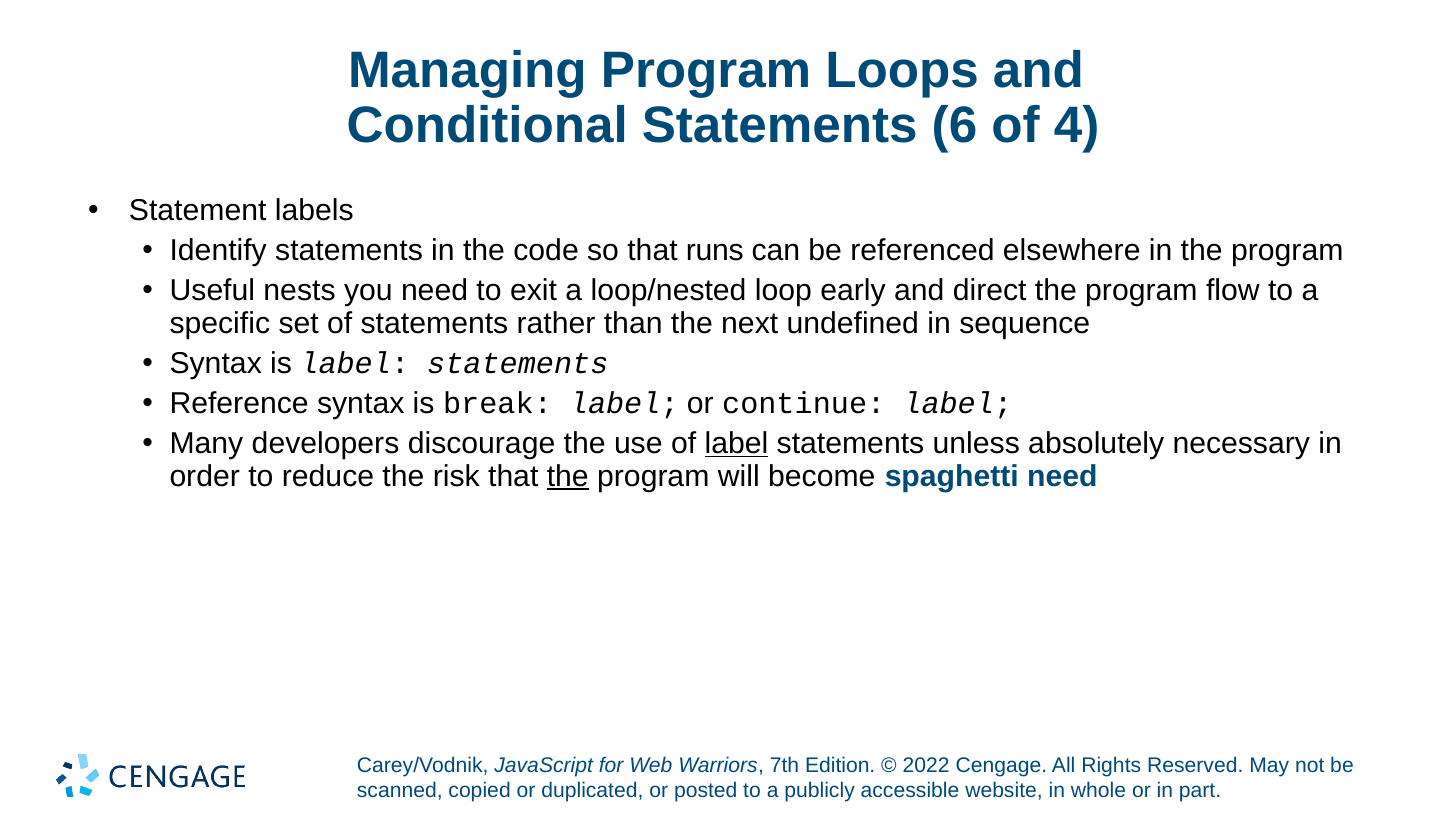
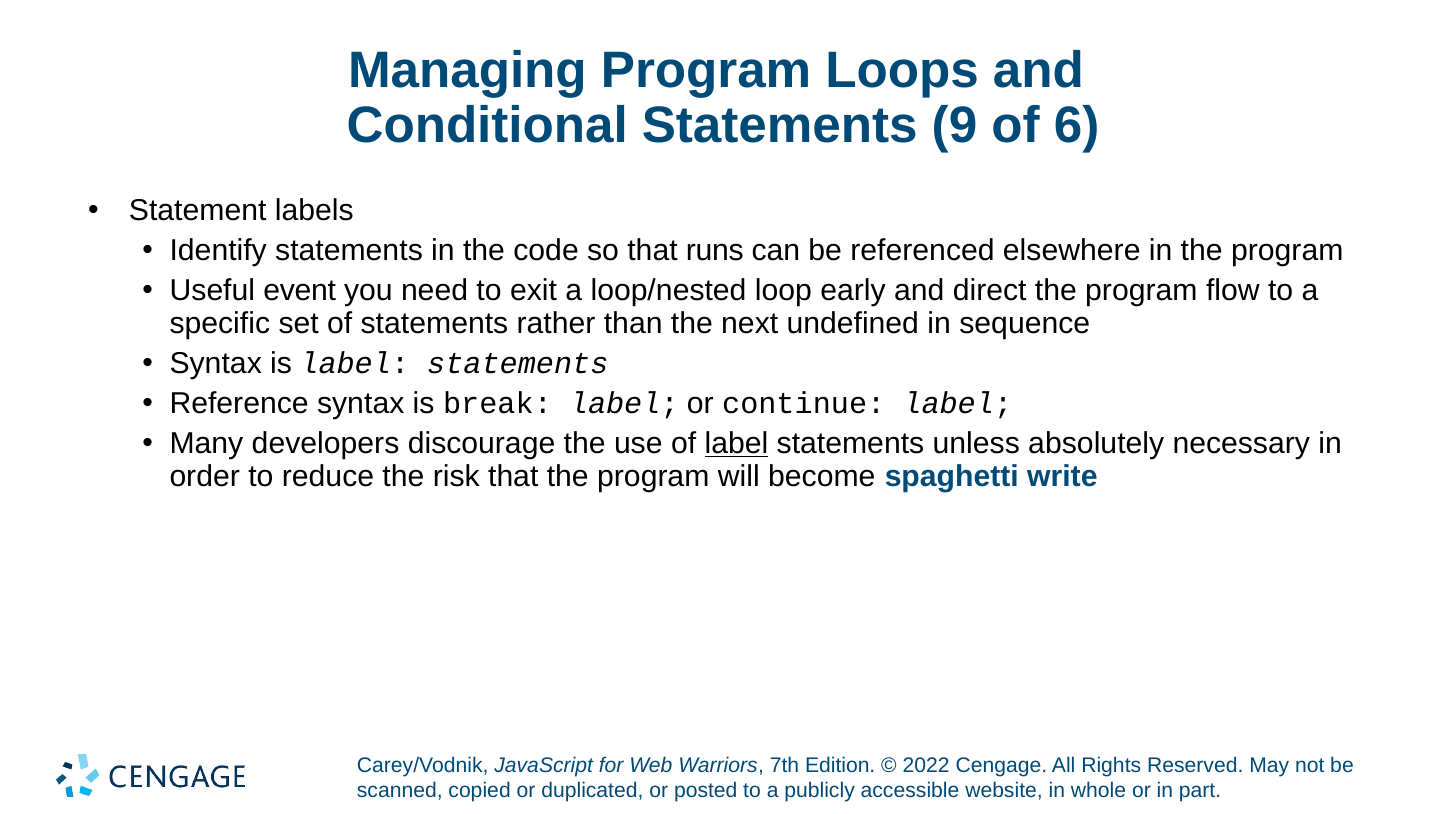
6: 6 -> 9
4: 4 -> 6
nests: nests -> event
the at (568, 476) underline: present -> none
spaghetti need: need -> write
